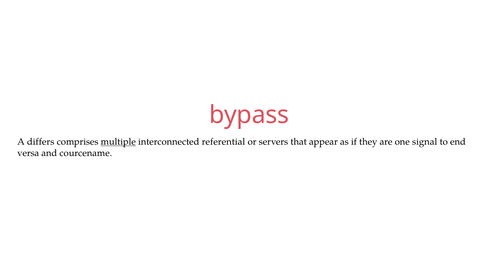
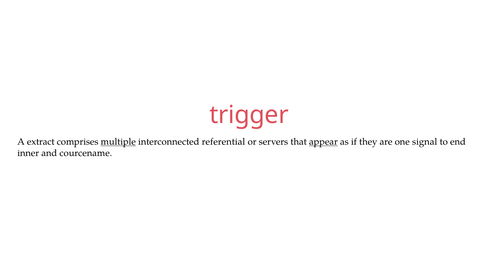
bypass: bypass -> trigger
differs: differs -> extract
appear underline: none -> present
versa: versa -> inner
